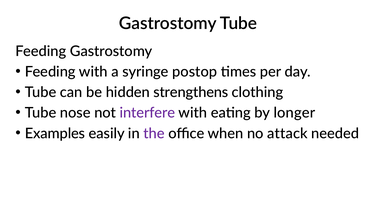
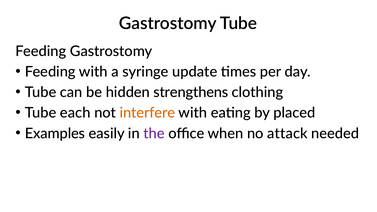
postop: postop -> update
nose: nose -> each
interfere colour: purple -> orange
longer: longer -> placed
